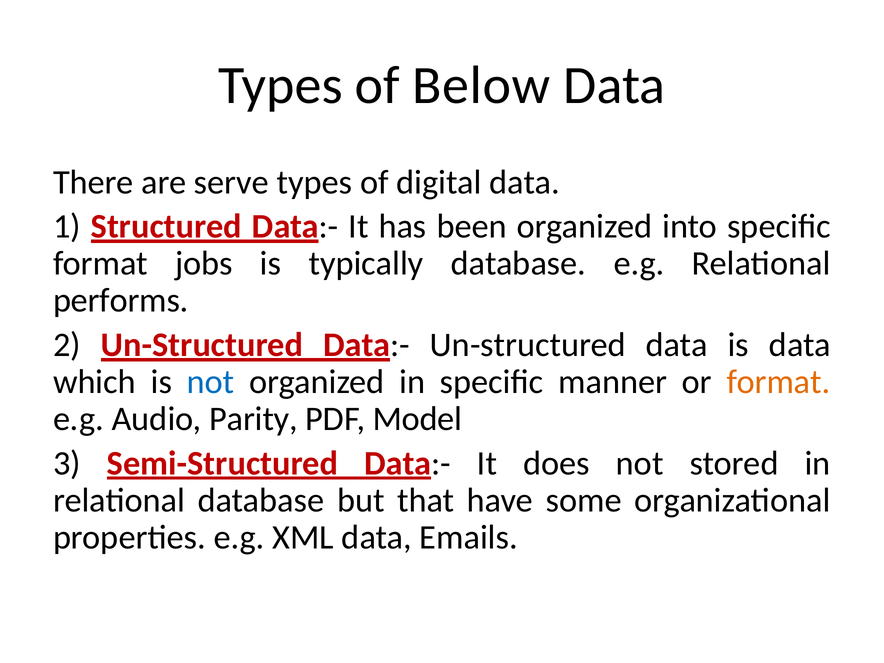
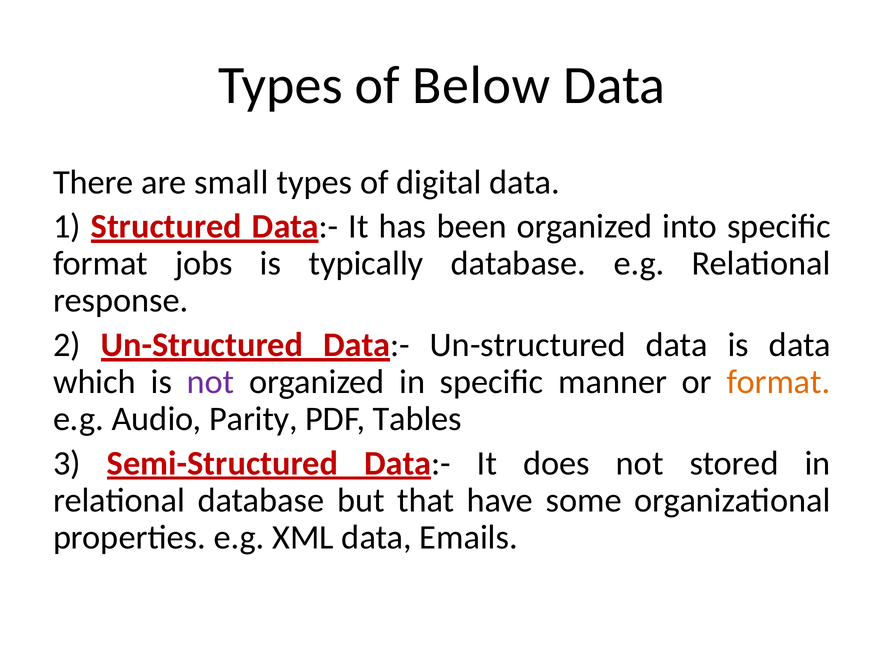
serve: serve -> small
performs: performs -> response
not at (211, 382) colour: blue -> purple
Model: Model -> Tables
